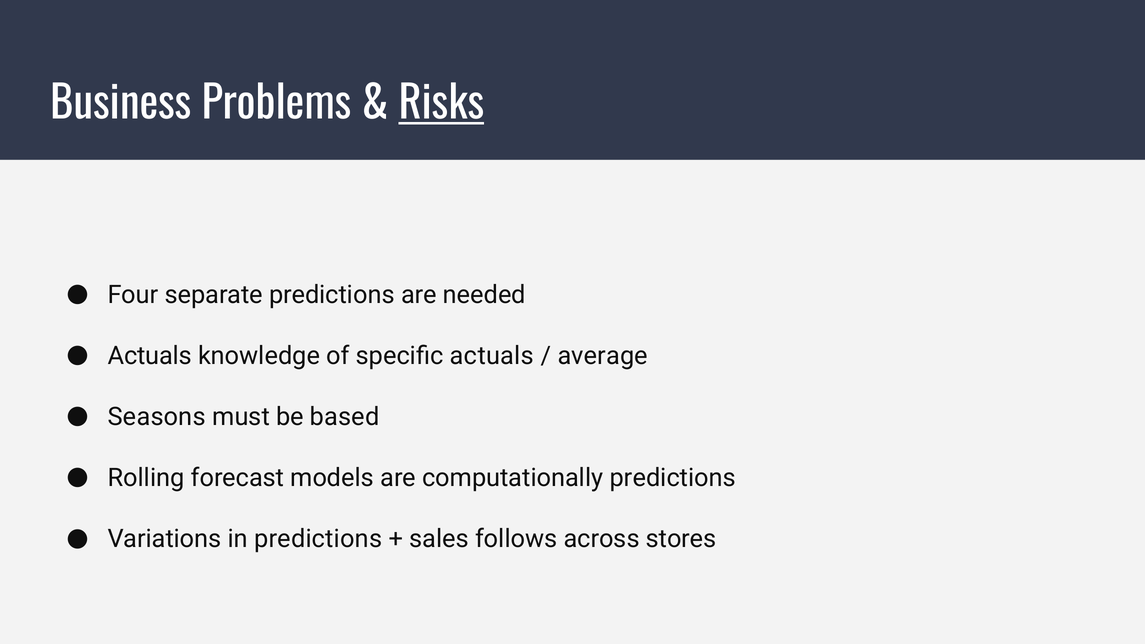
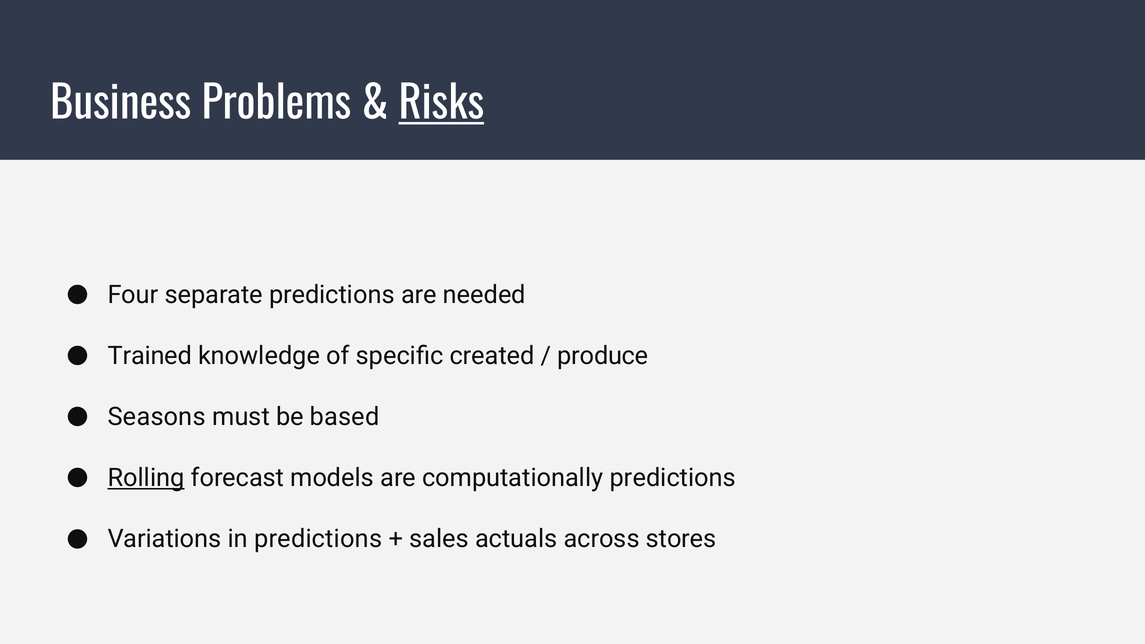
Actuals at (150, 356): Actuals -> Trained
specific actuals: actuals -> created
average: average -> produce
Rolling underline: none -> present
follows: follows -> actuals
